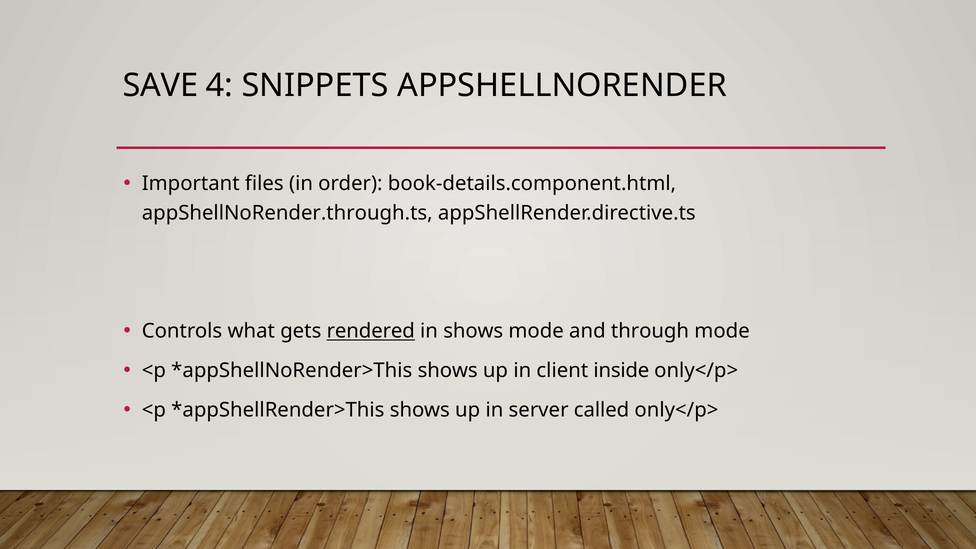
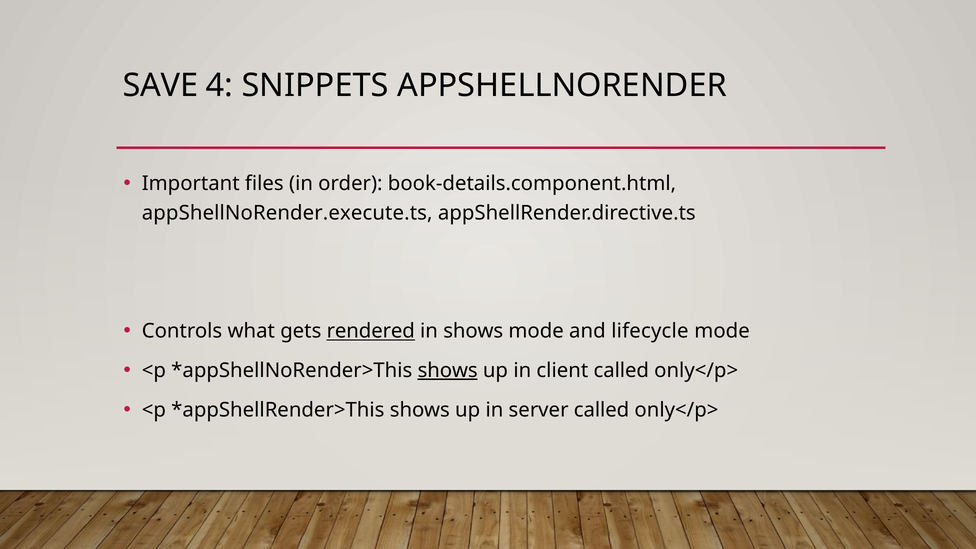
appShellNoRender.through.ts: appShellNoRender.through.ts -> appShellNoRender.execute.ts
through: through -> lifecycle
shows at (448, 371) underline: none -> present
client inside: inside -> called
